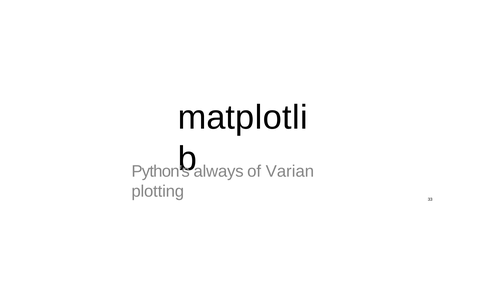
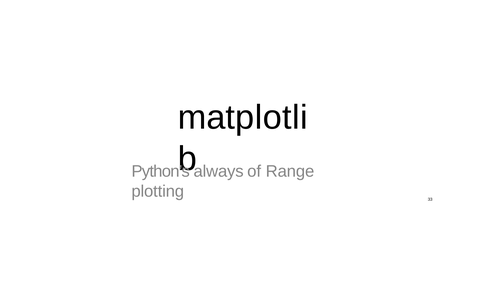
Varian: Varian -> Range
